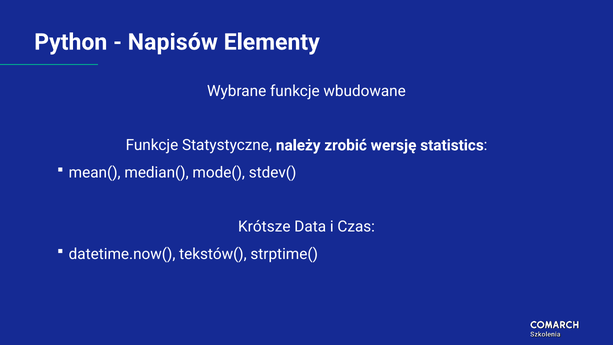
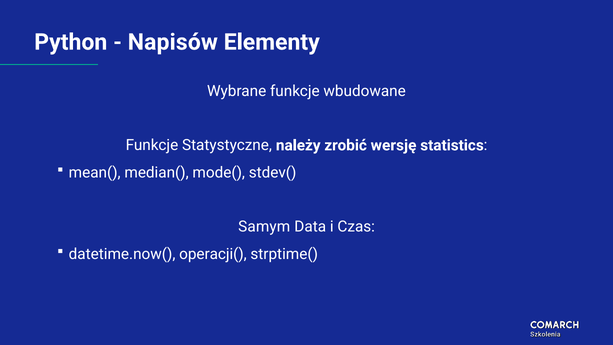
Krótsze: Krótsze -> Samym
tekstów(: tekstów( -> operacji(
